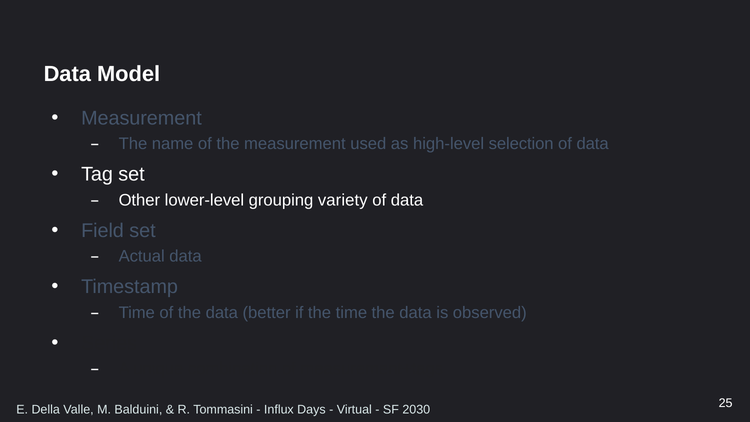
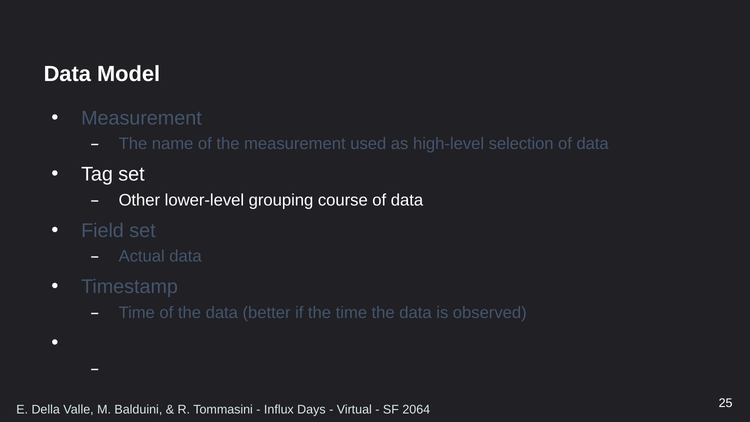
variety: variety -> course
2030: 2030 -> 2064
